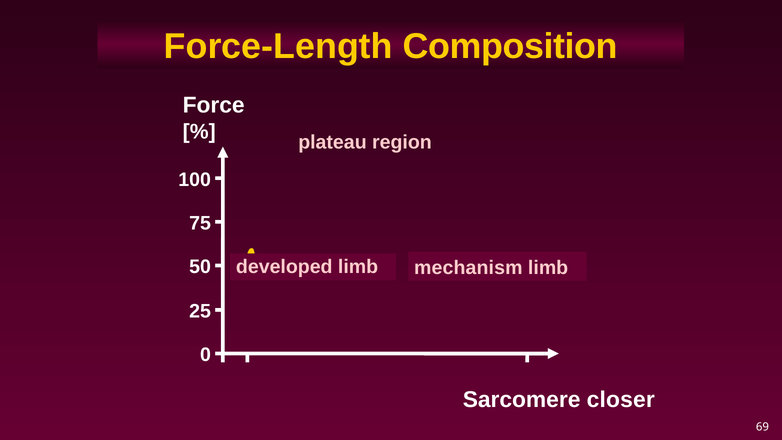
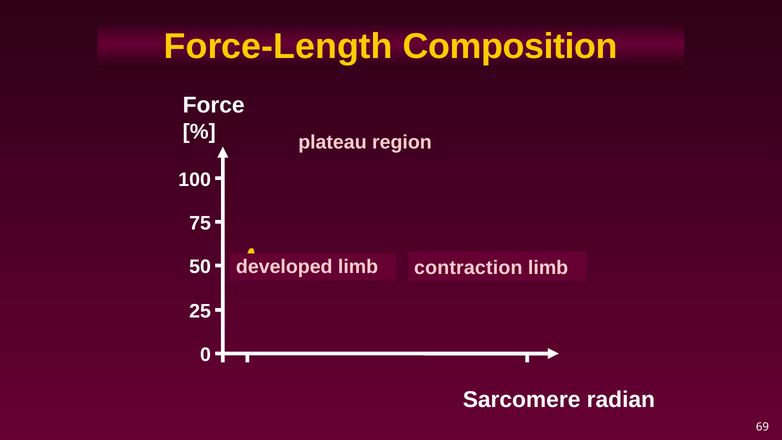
mechanism: mechanism -> contraction
closer: closer -> radian
